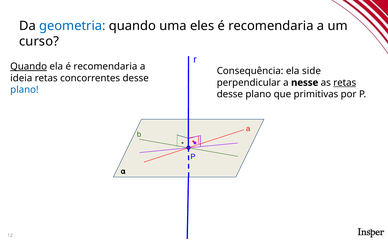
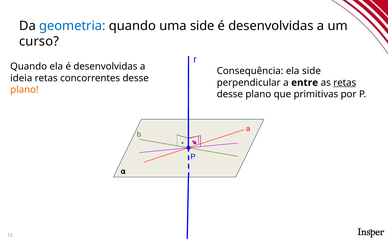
uma eles: eles -> side
recomendaria at (271, 26): recomendaria -> desenvolvidas
Quando at (29, 67) underline: present -> none
ela é recomendaria: recomendaria -> desenvolvidas
nesse: nesse -> entre
plano at (24, 90) colour: blue -> orange
